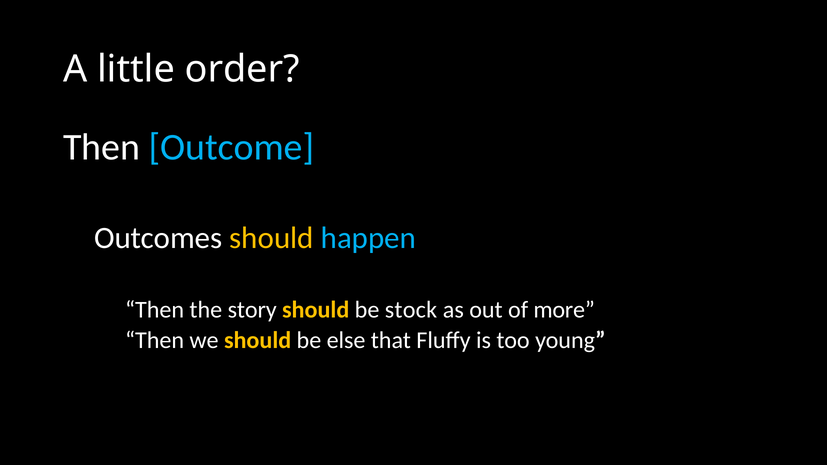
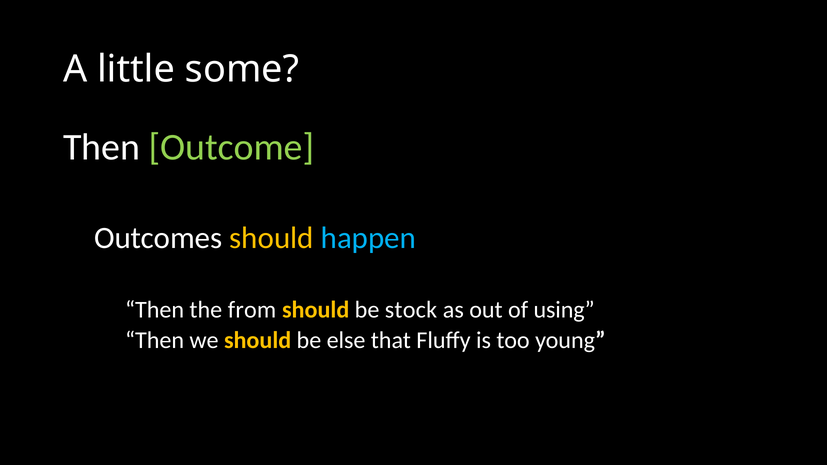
order: order -> some
Outcome colour: light blue -> light green
story: story -> from
more: more -> using
